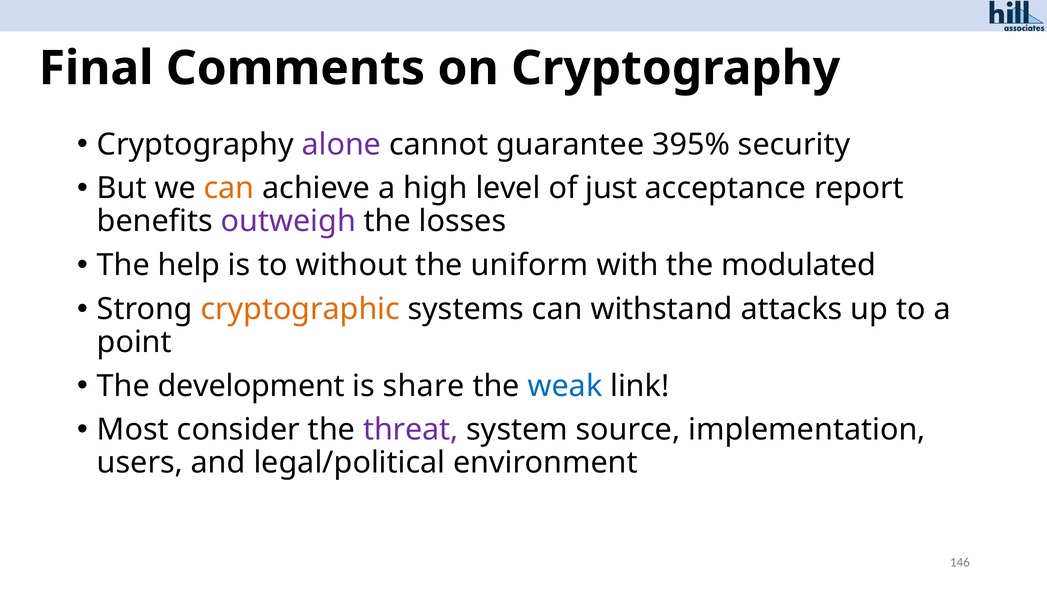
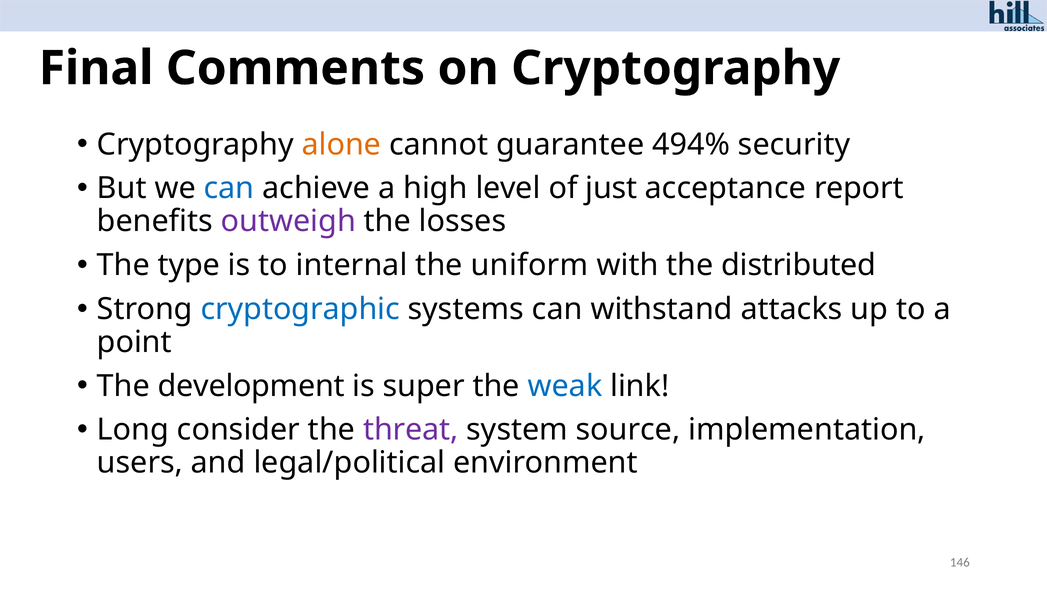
alone colour: purple -> orange
395%: 395% -> 494%
can at (229, 188) colour: orange -> blue
help: help -> type
without: without -> internal
modulated: modulated -> distributed
cryptographic colour: orange -> blue
share: share -> super
Most: Most -> Long
